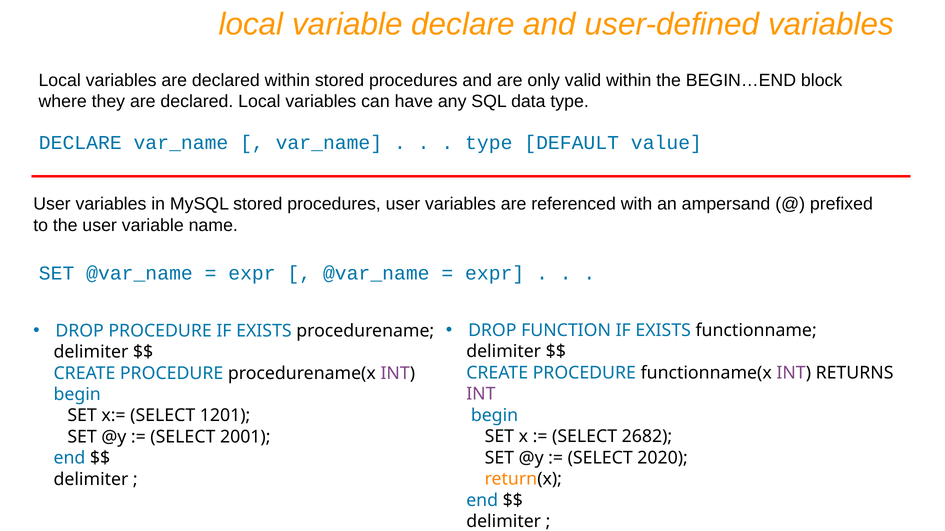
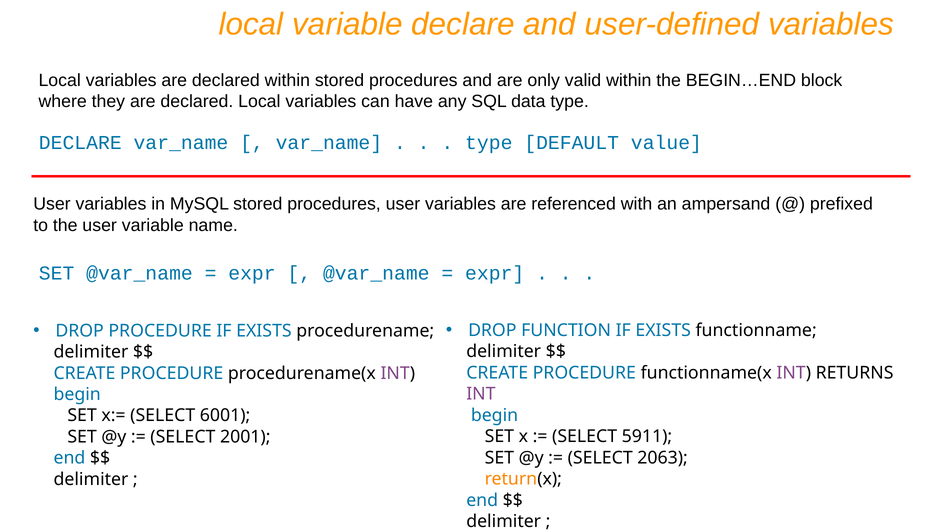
1201: 1201 -> 6001
2682: 2682 -> 5911
2020: 2020 -> 2063
